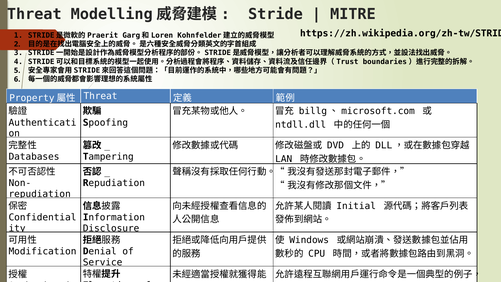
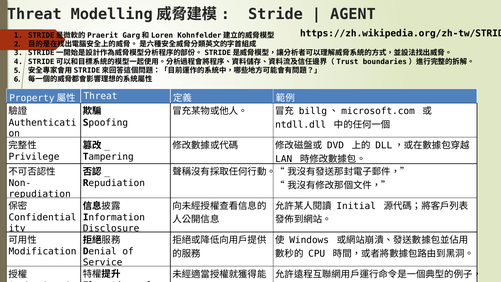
MITRE: MITRE -> AGENT
Databases at (34, 157): Databases -> Privilege
